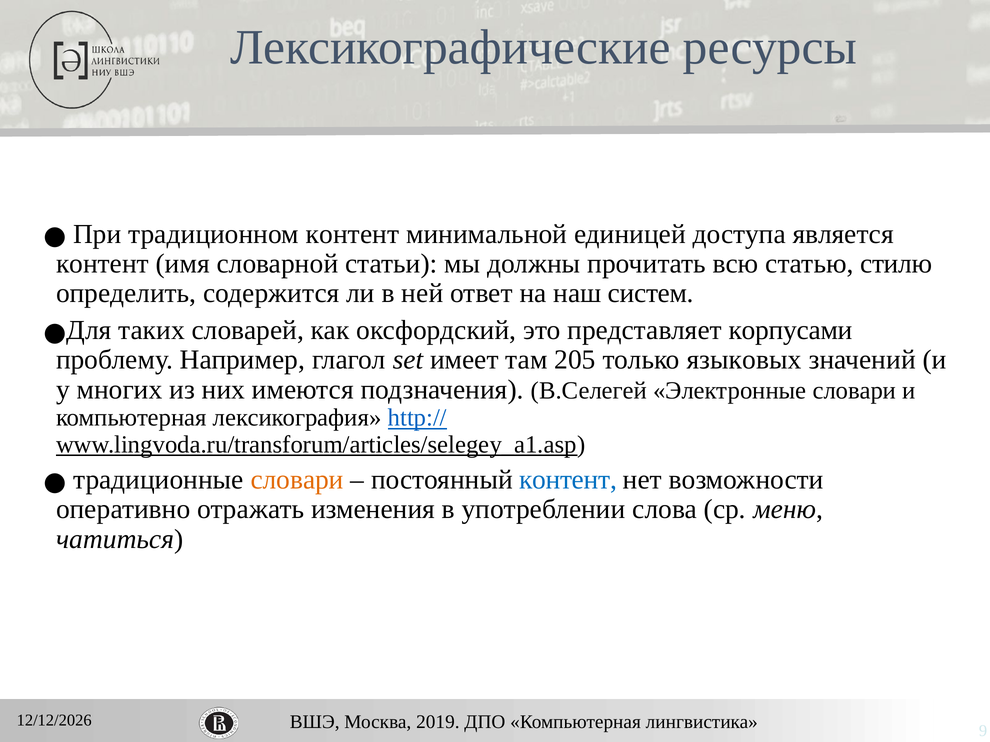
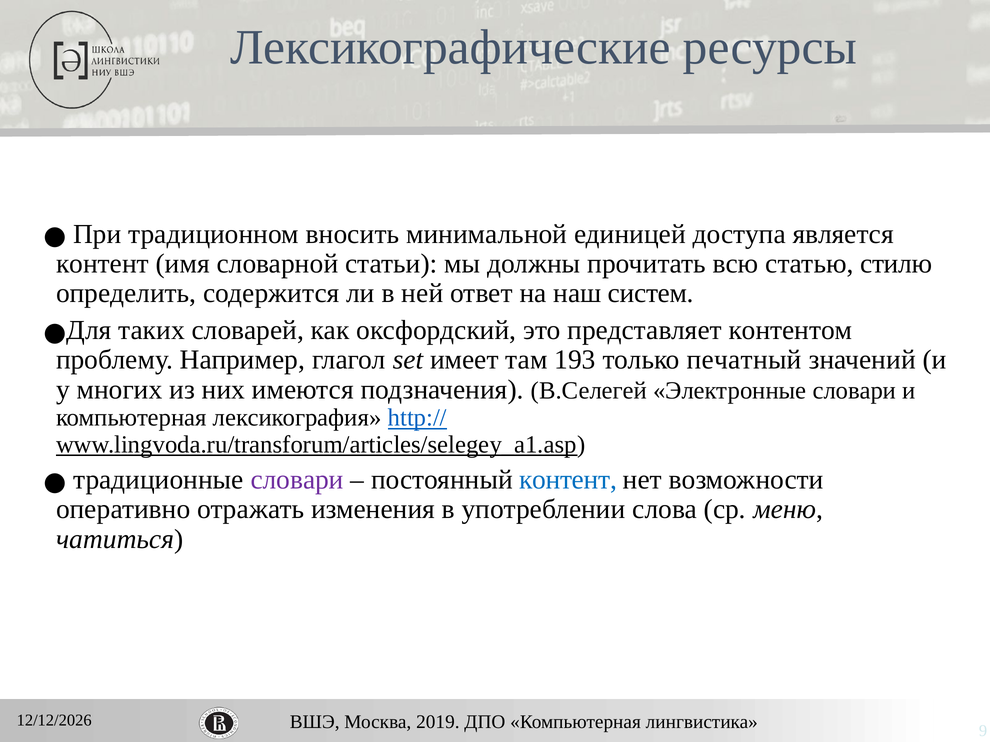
традиционном контент: контент -> вносить
корпусами: корпусами -> контентом
205: 205 -> 193
языковых: языковых -> печатный
словари at (297, 480) colour: orange -> purple
